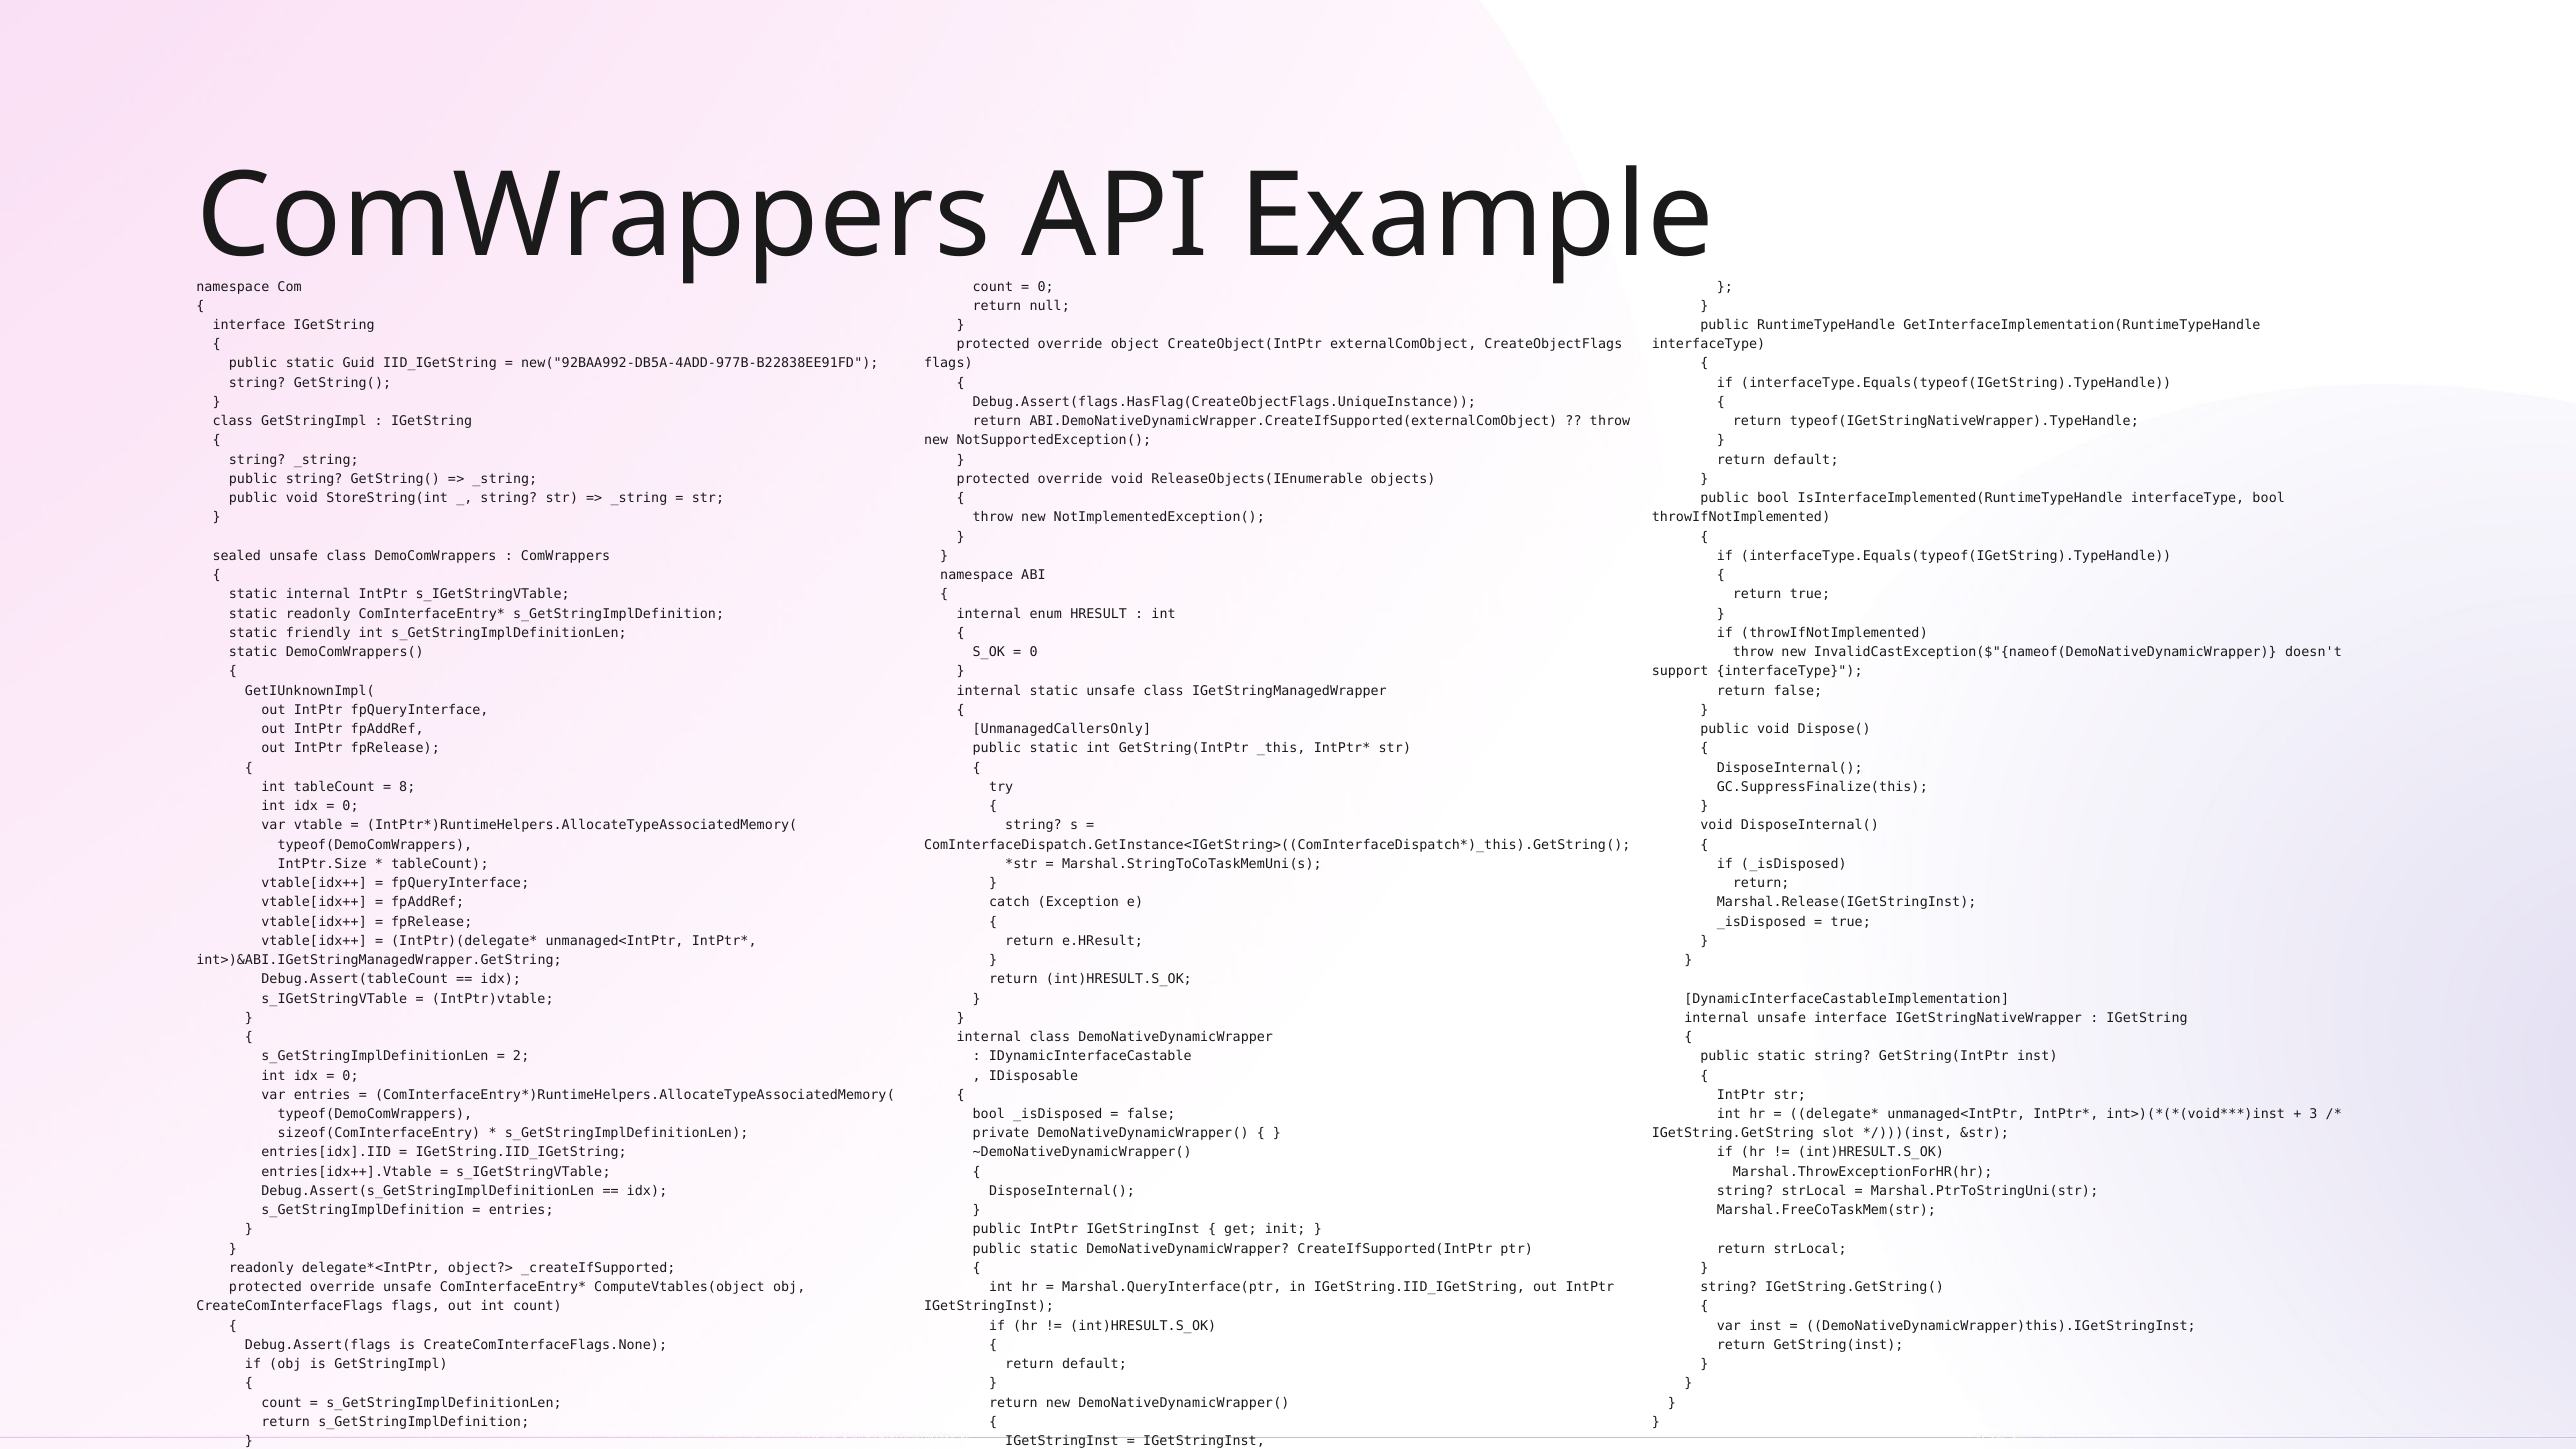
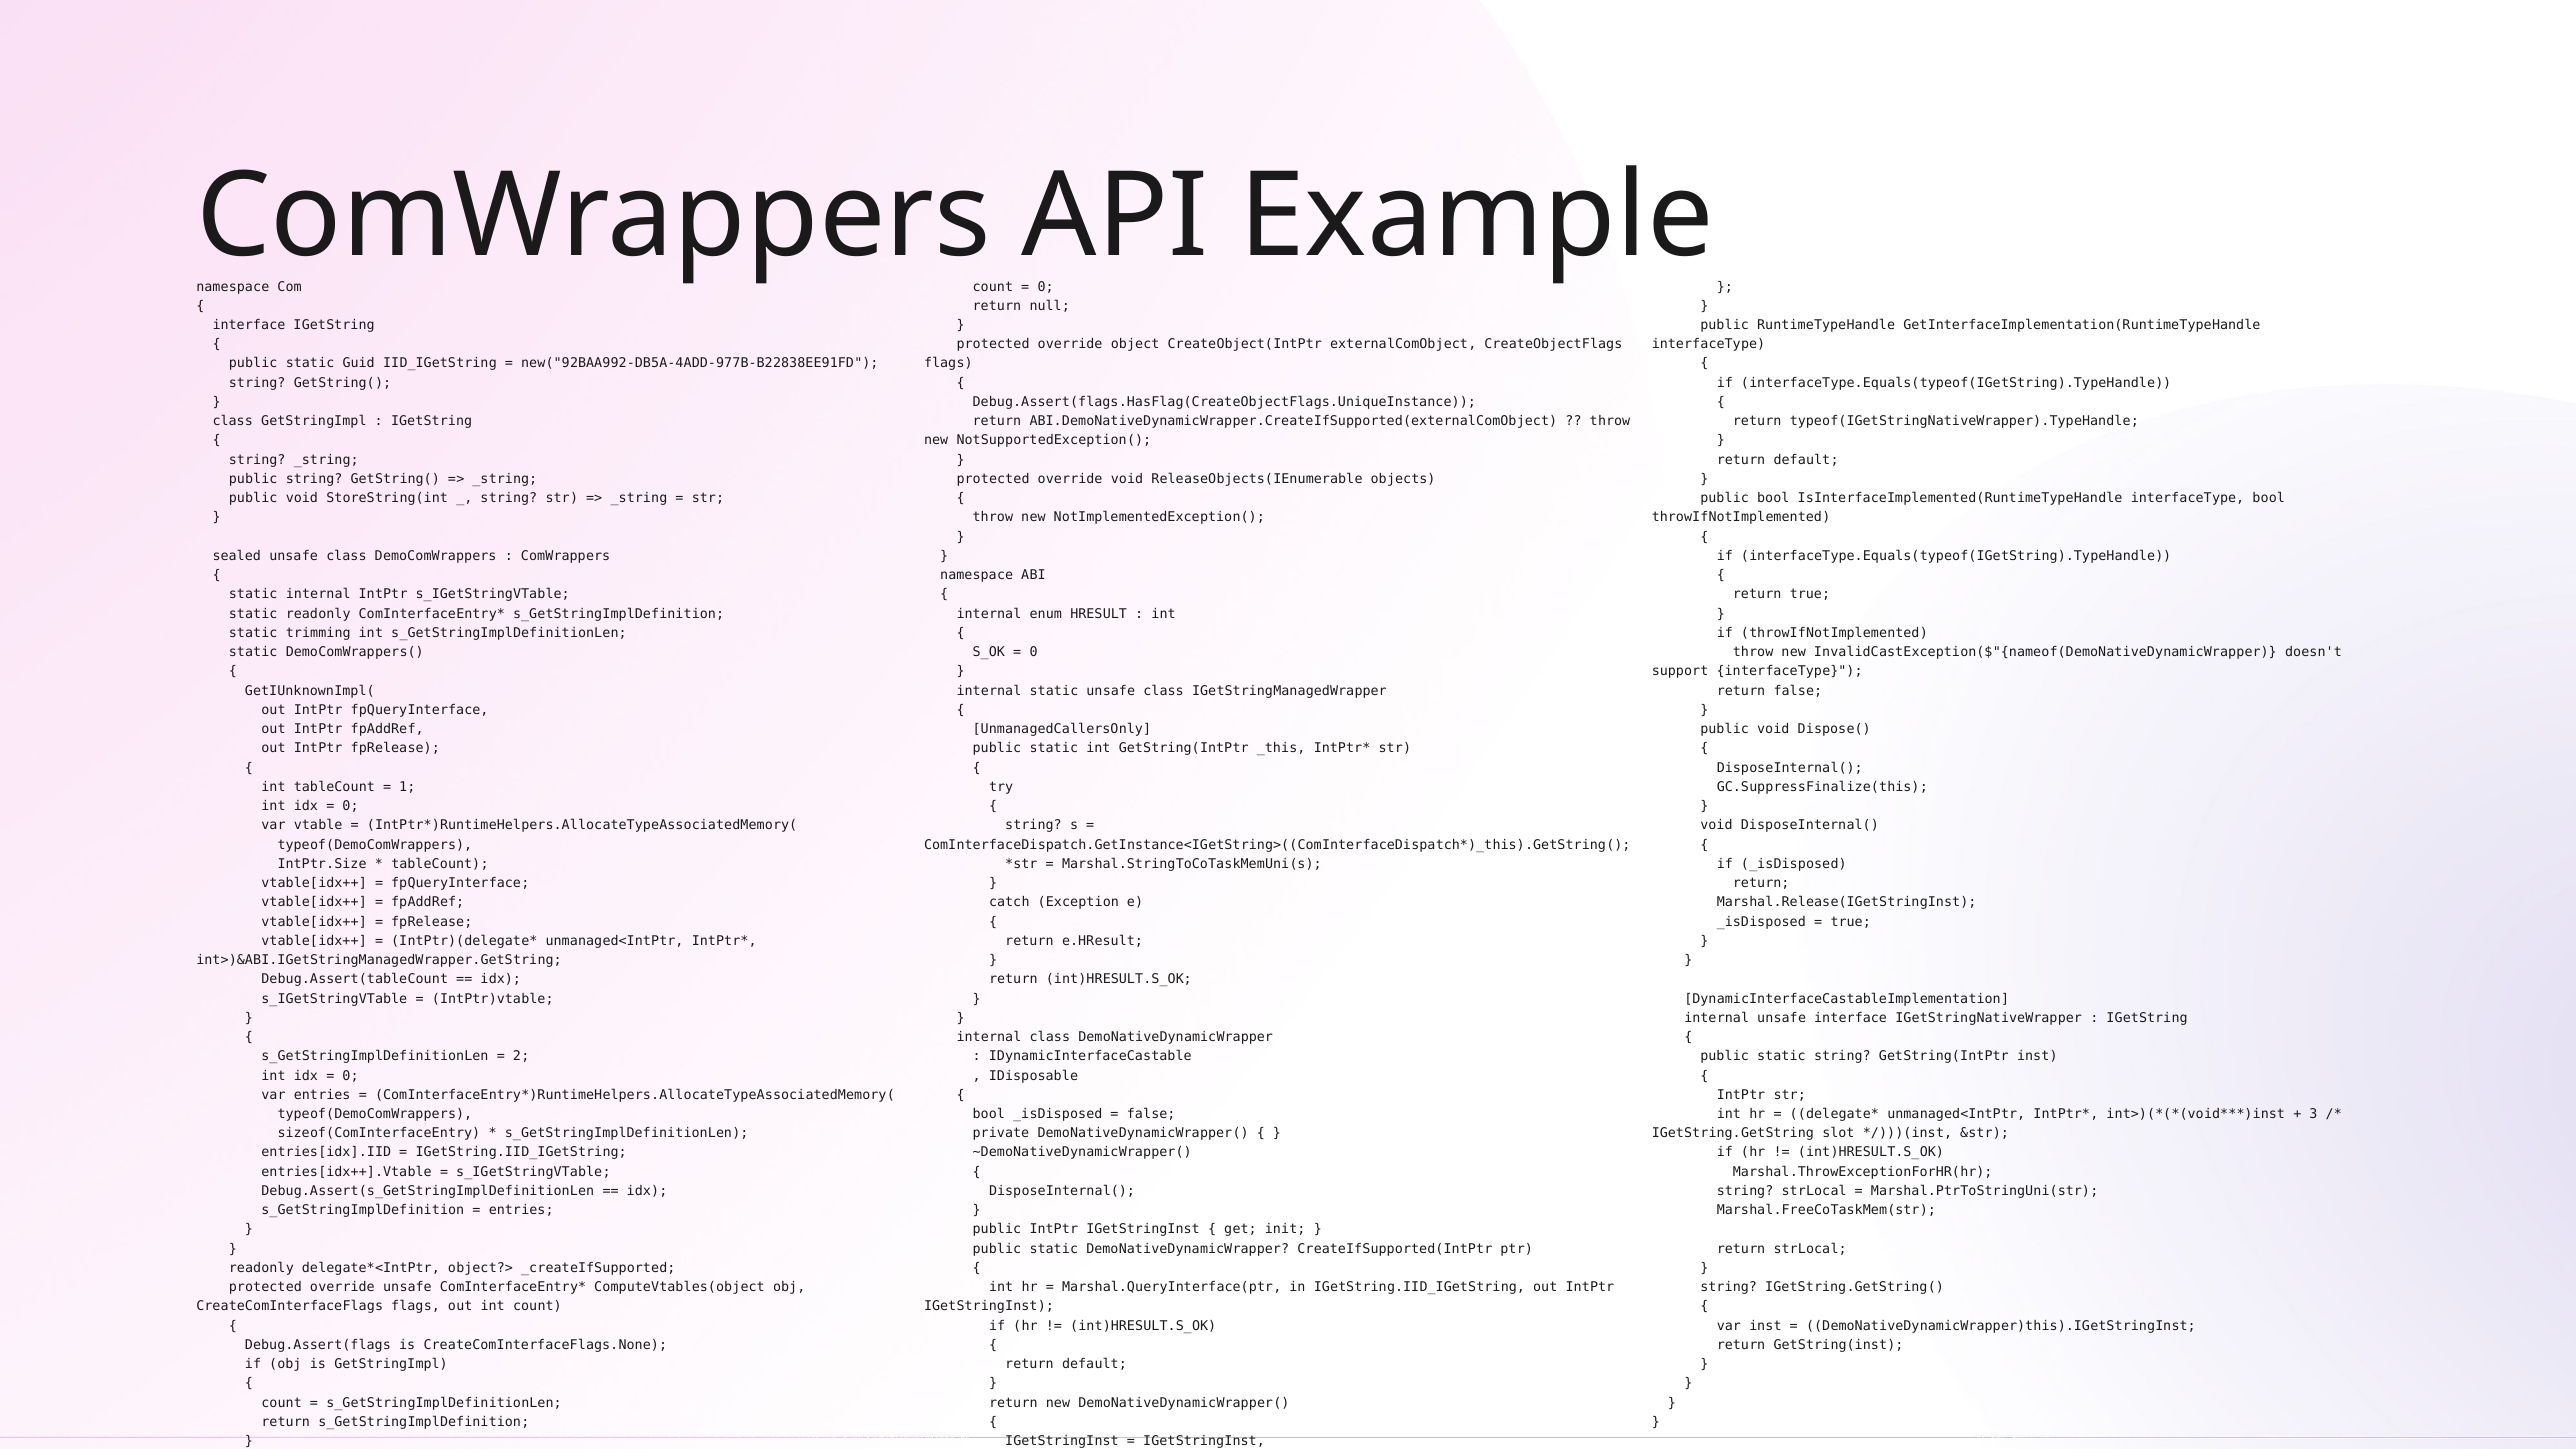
friendly: friendly -> trimming
8: 8 -> 1
